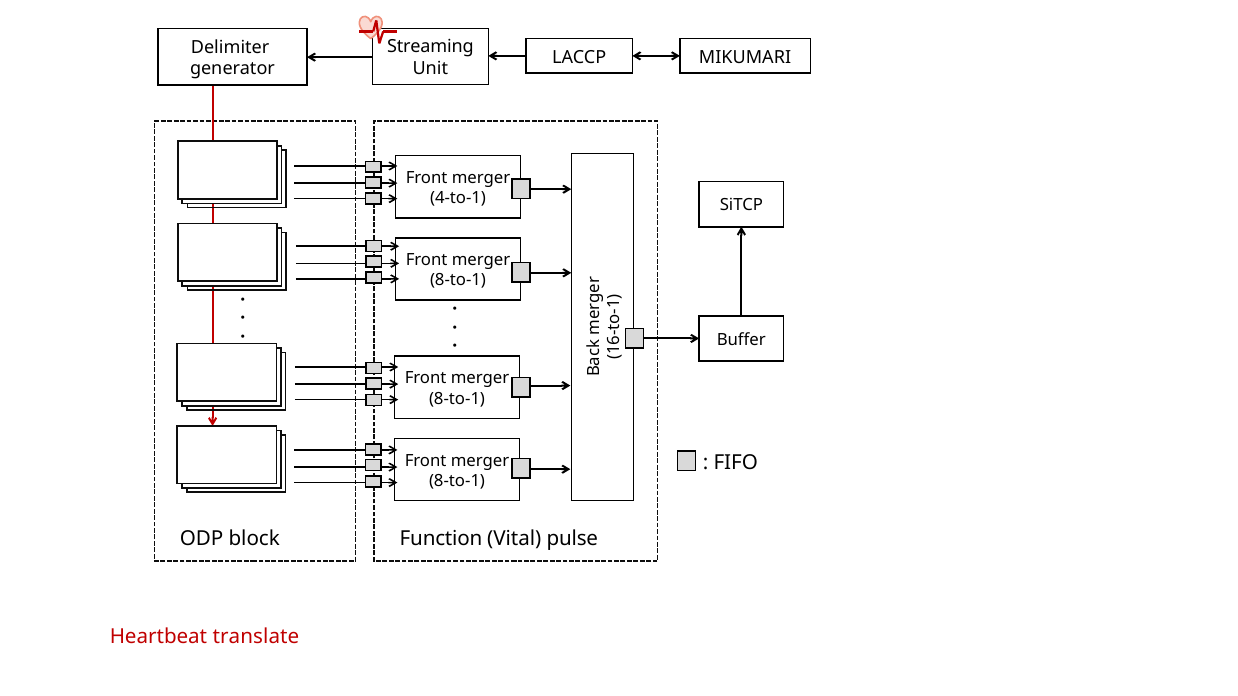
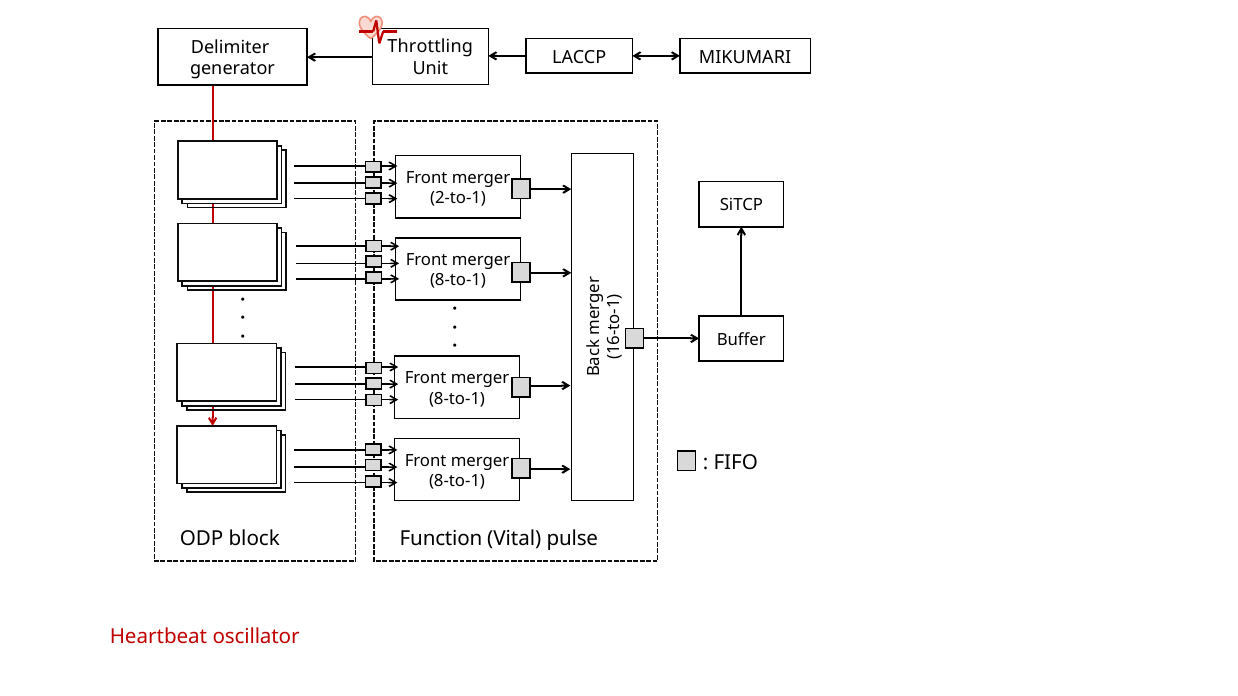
Streaming: Streaming -> Throttling
4-to-1: 4-to-1 -> 2-to-1
translate: translate -> oscillator
